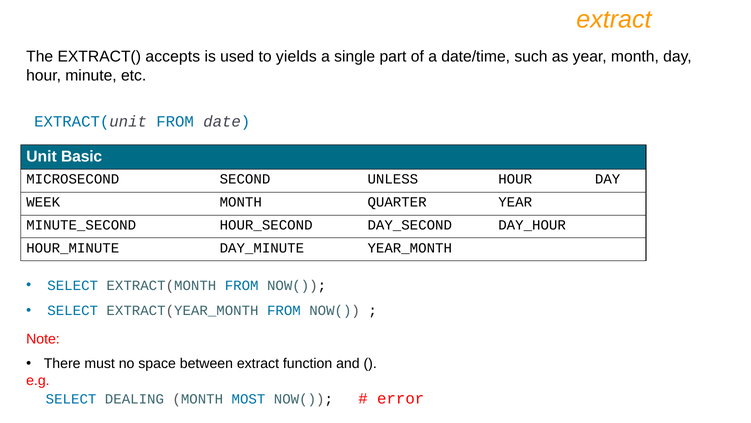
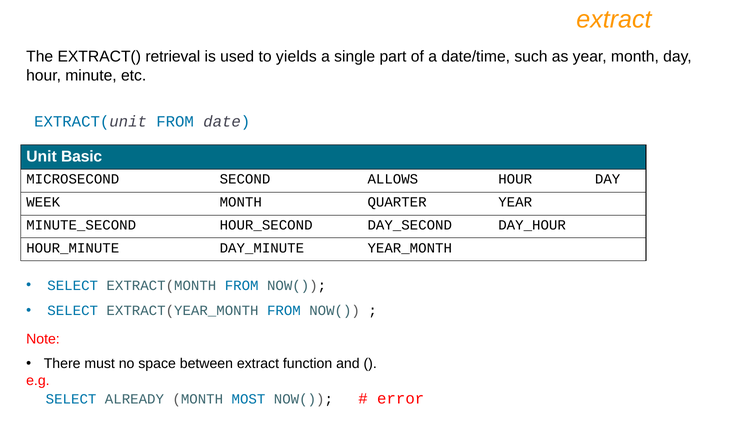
accepts: accepts -> retrieval
UNLESS: UNLESS -> ALLOWS
DEALING: DEALING -> ALREADY
